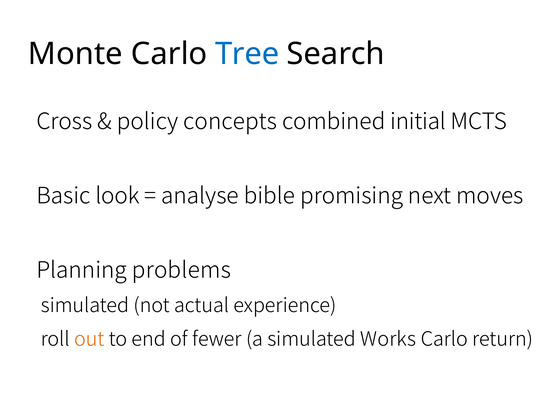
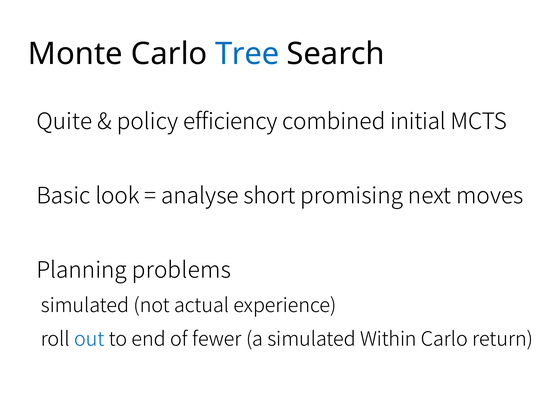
Cross: Cross -> Quite
concepts: concepts -> efficiency
bible: bible -> short
out colour: orange -> blue
Works: Works -> Within
